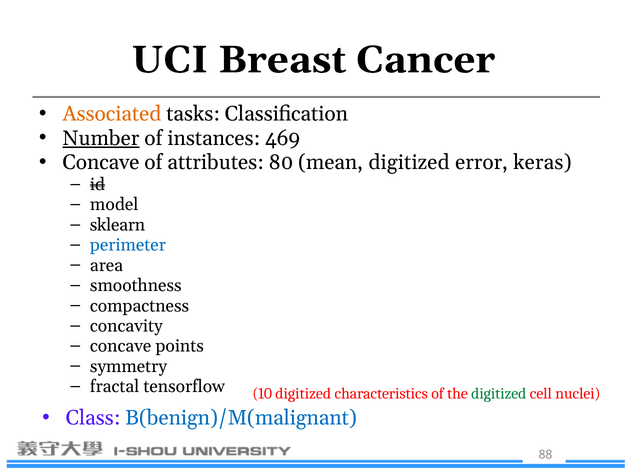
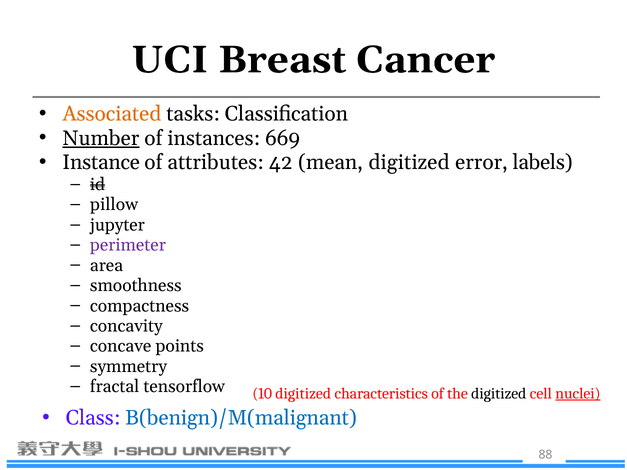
469: 469 -> 669
Concave at (101, 163): Concave -> Instance
80: 80 -> 42
keras: keras -> labels
model: model -> pillow
sklearn: sklearn -> jupyter
perimeter colour: blue -> purple
digitized at (499, 394) colour: green -> black
nuclei underline: none -> present
